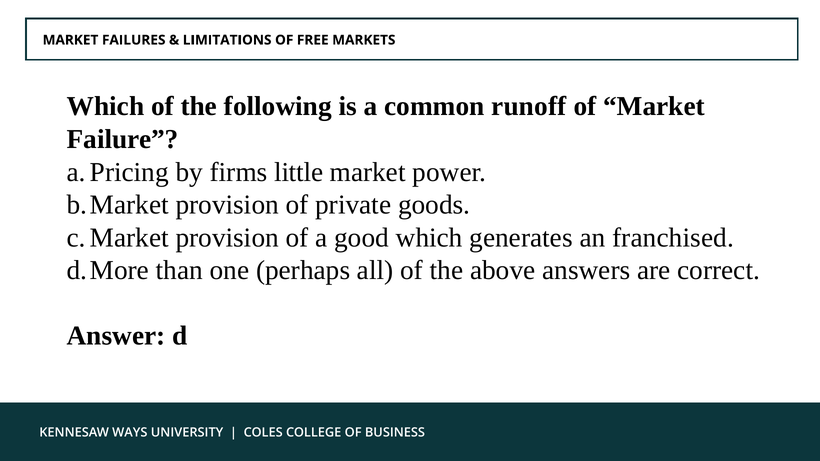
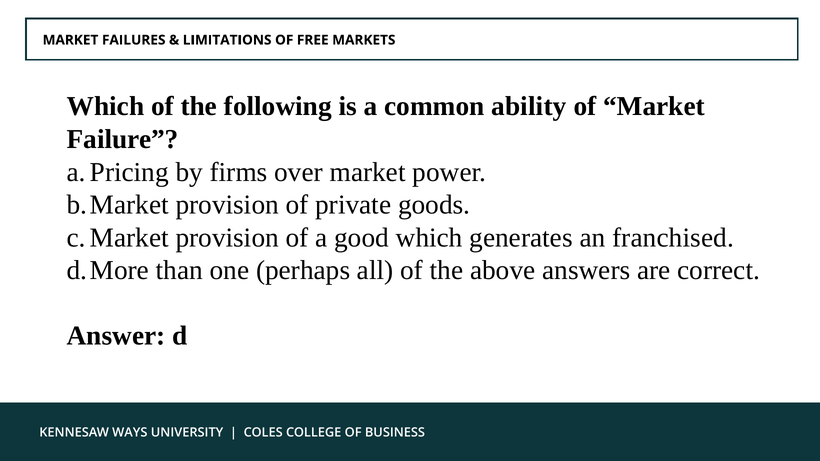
runoff: runoff -> ability
little: little -> over
